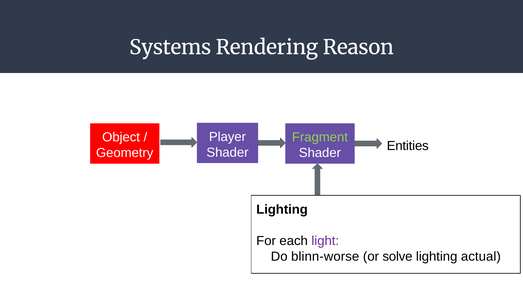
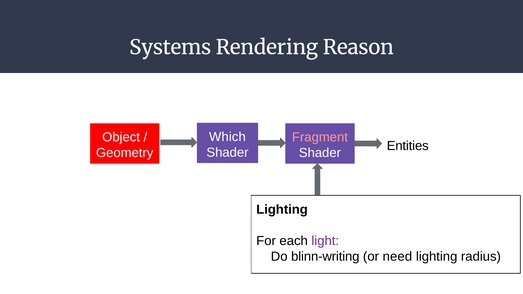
Player: Player -> Which
Fragment colour: light green -> pink
blinn-worse: blinn-worse -> blinn-writing
solve: solve -> need
actual: actual -> radius
